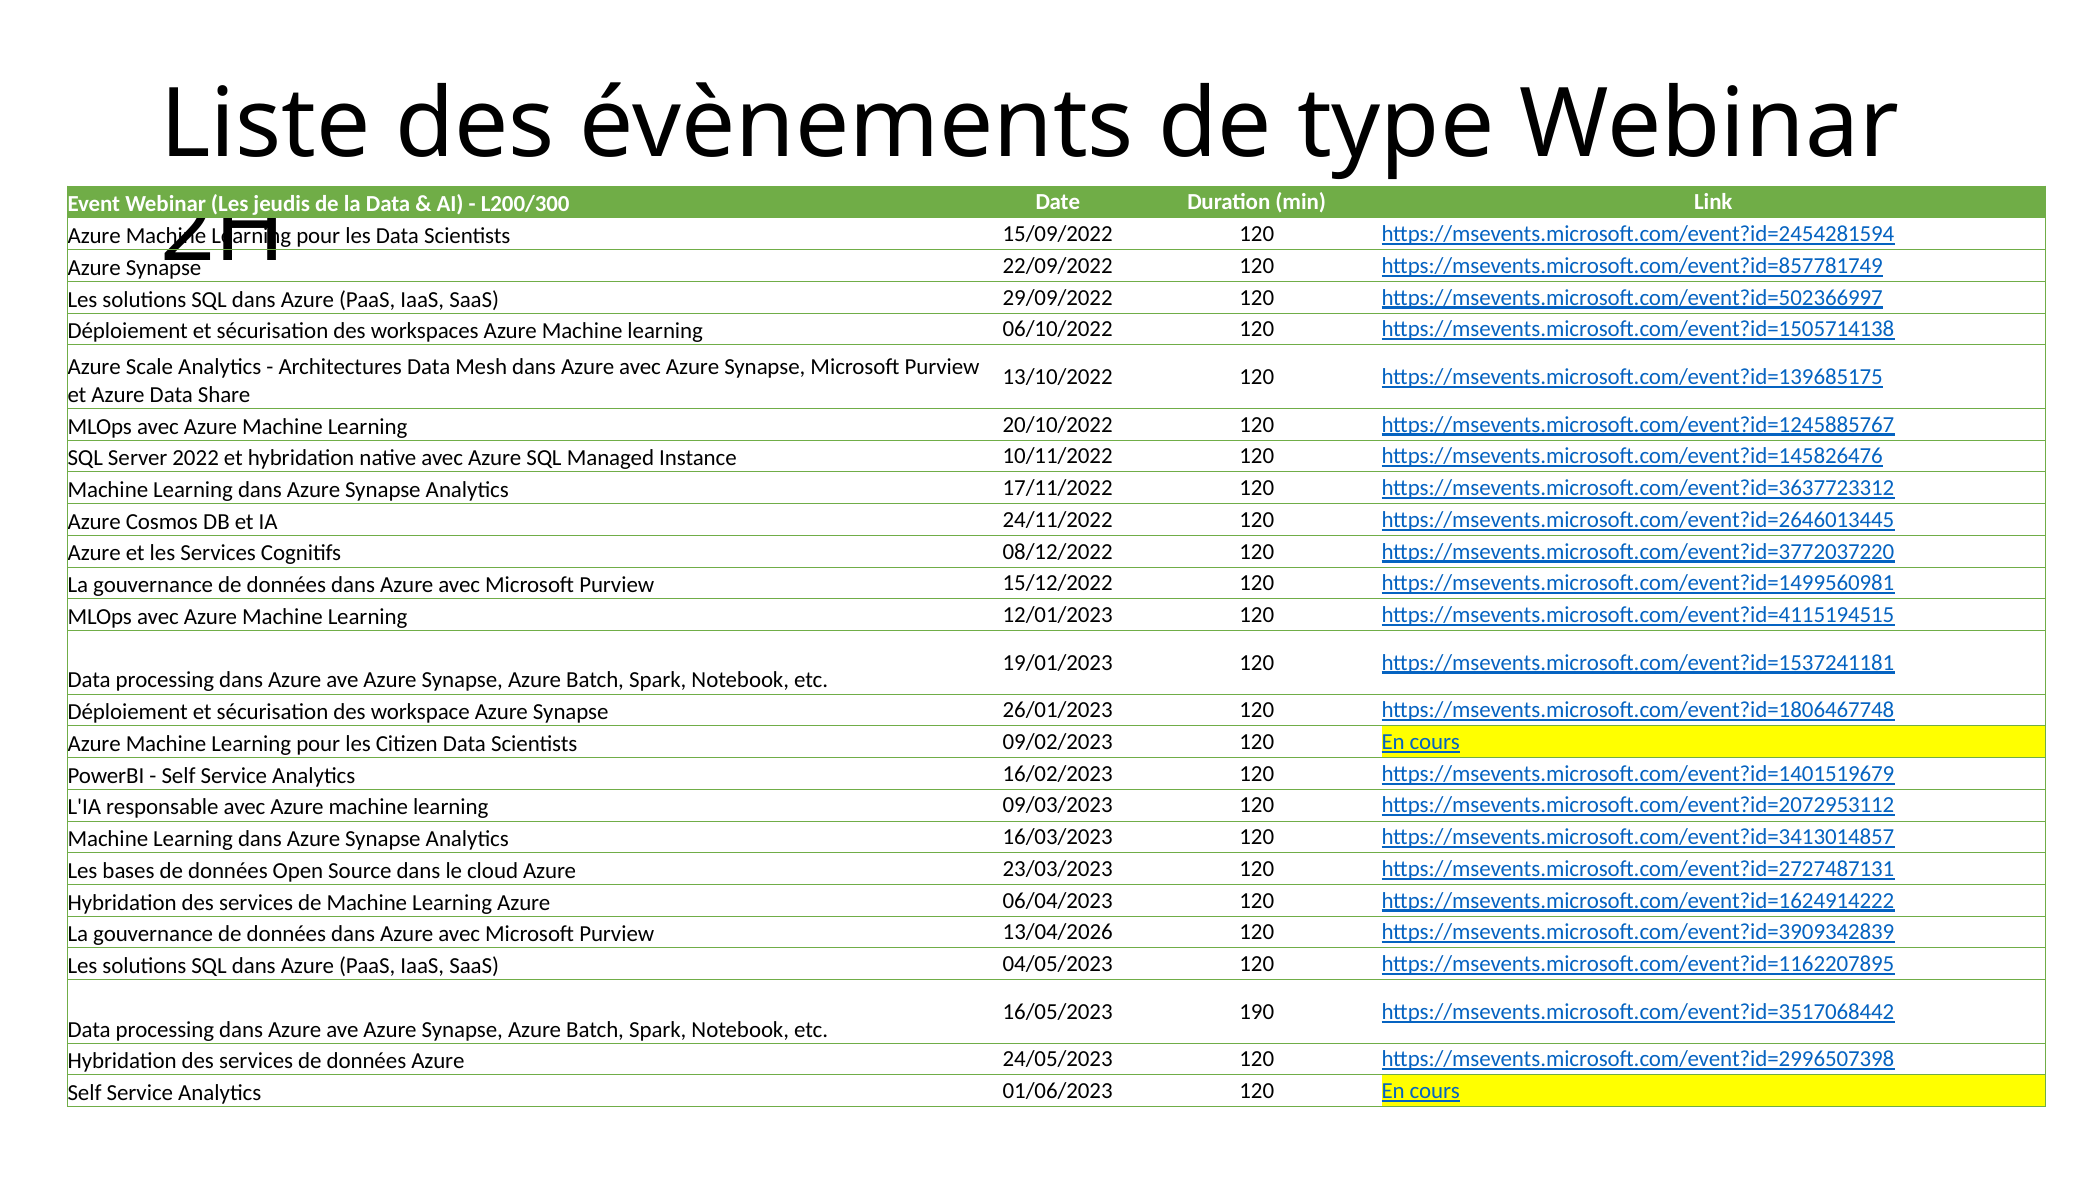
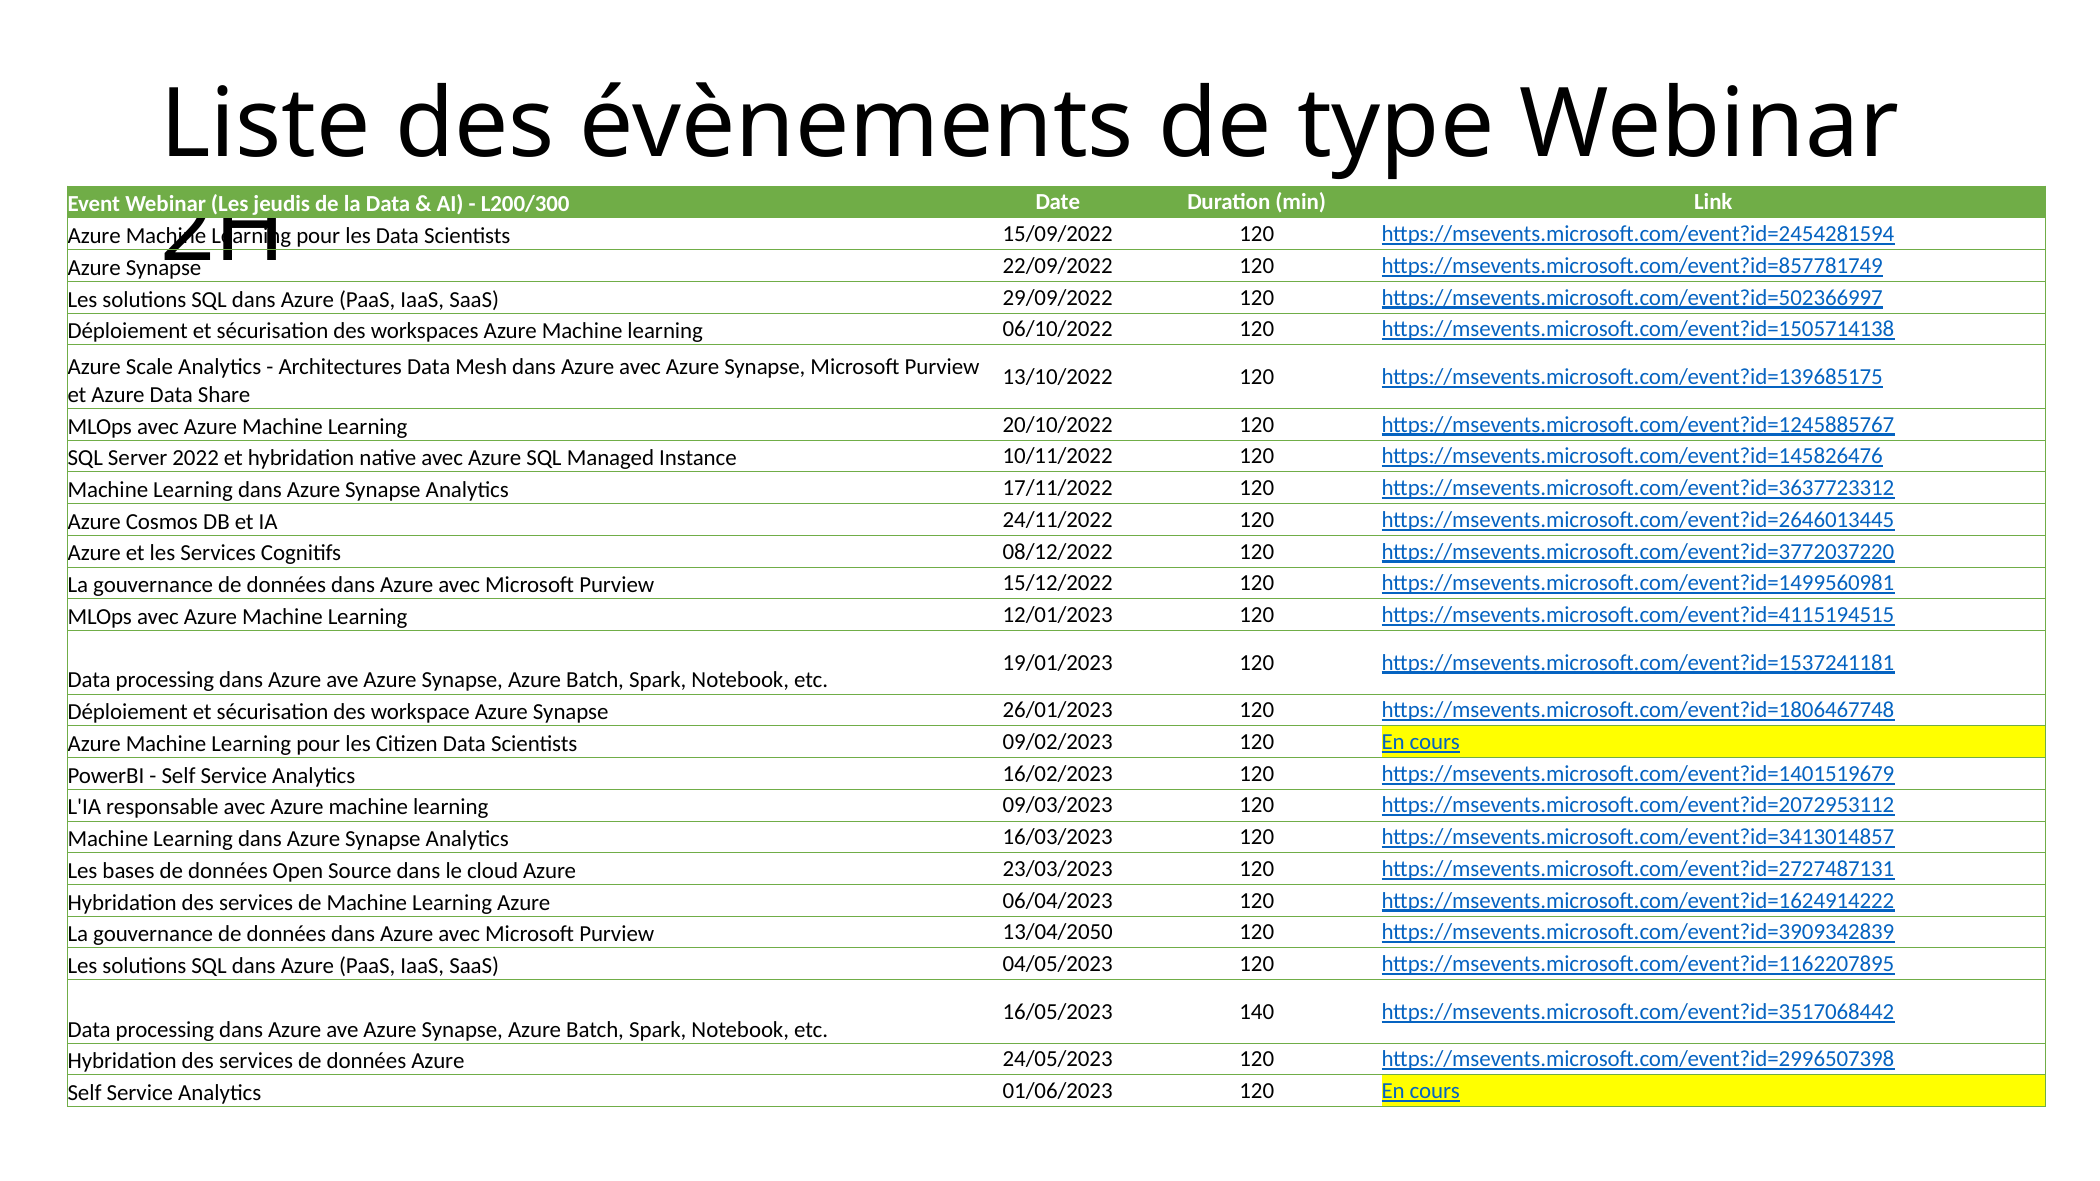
13/04/2026: 13/04/2026 -> 13/04/2050
190: 190 -> 140
